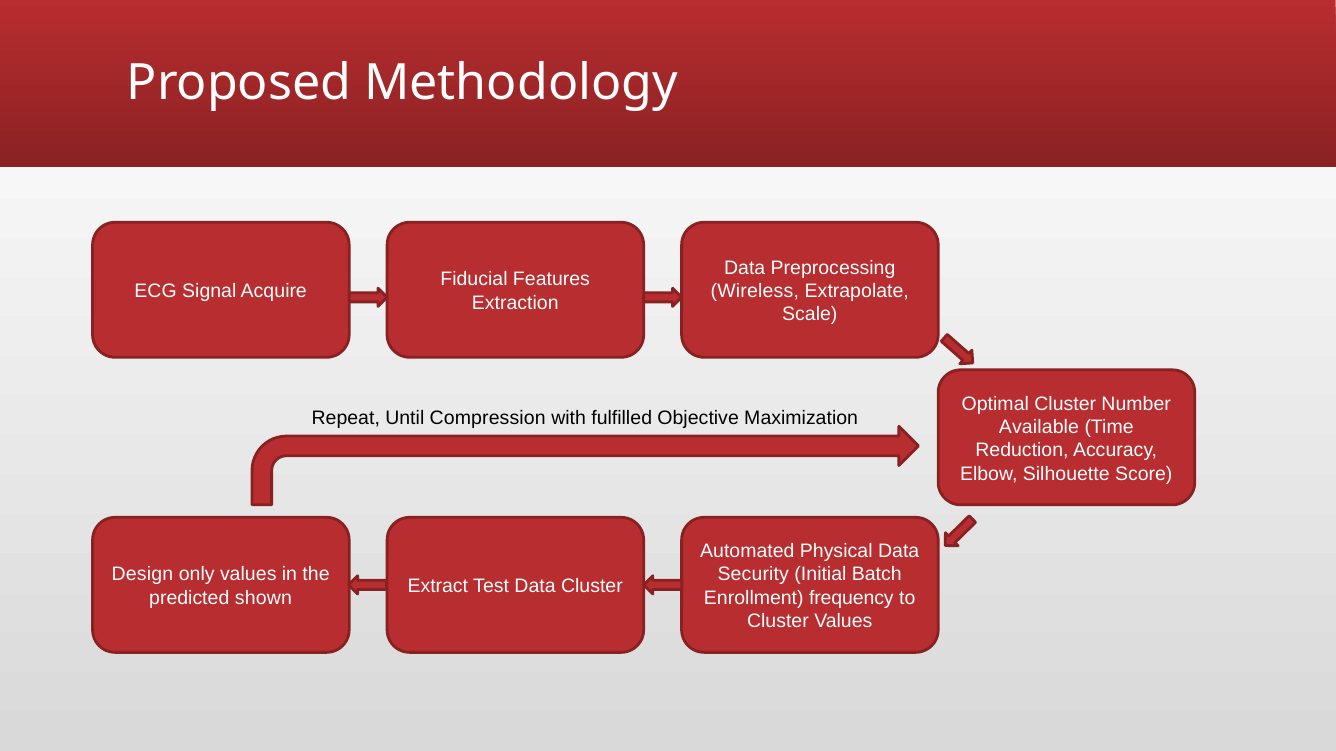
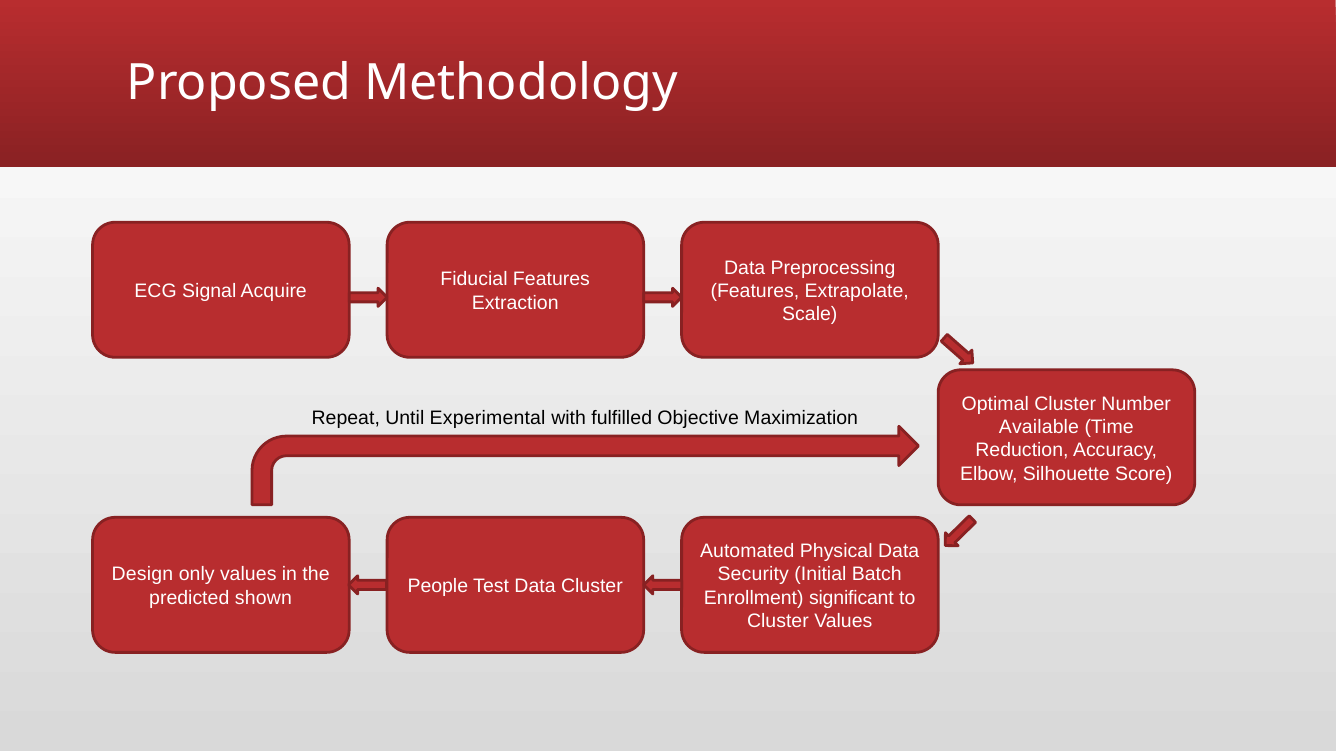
Wireless at (755, 291): Wireless -> Features
Compression: Compression -> Experimental
Extract: Extract -> People
frequency: frequency -> significant
